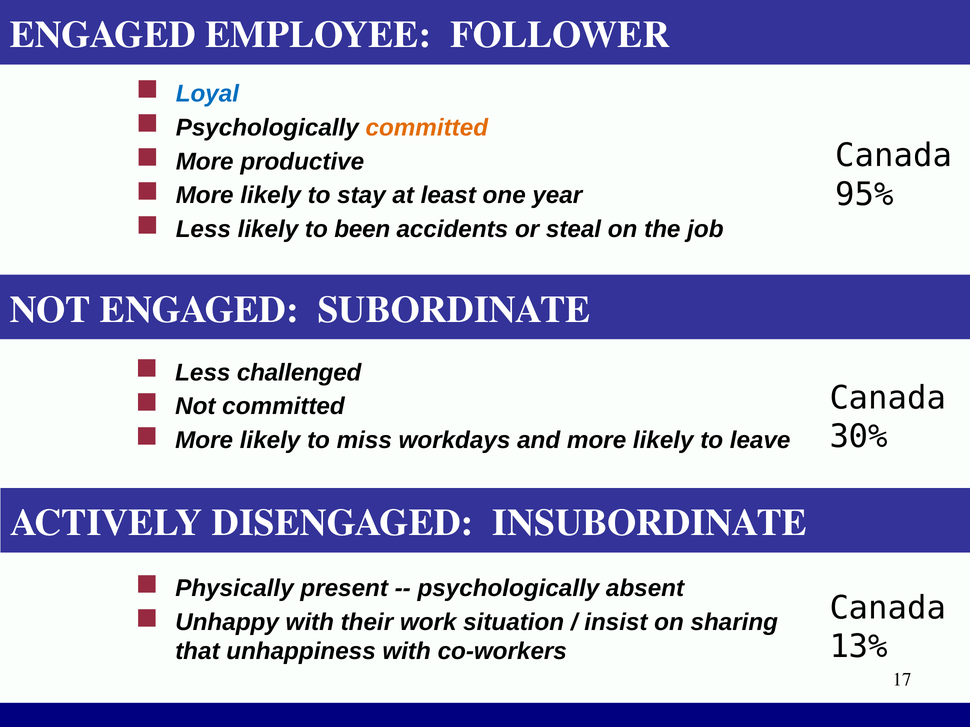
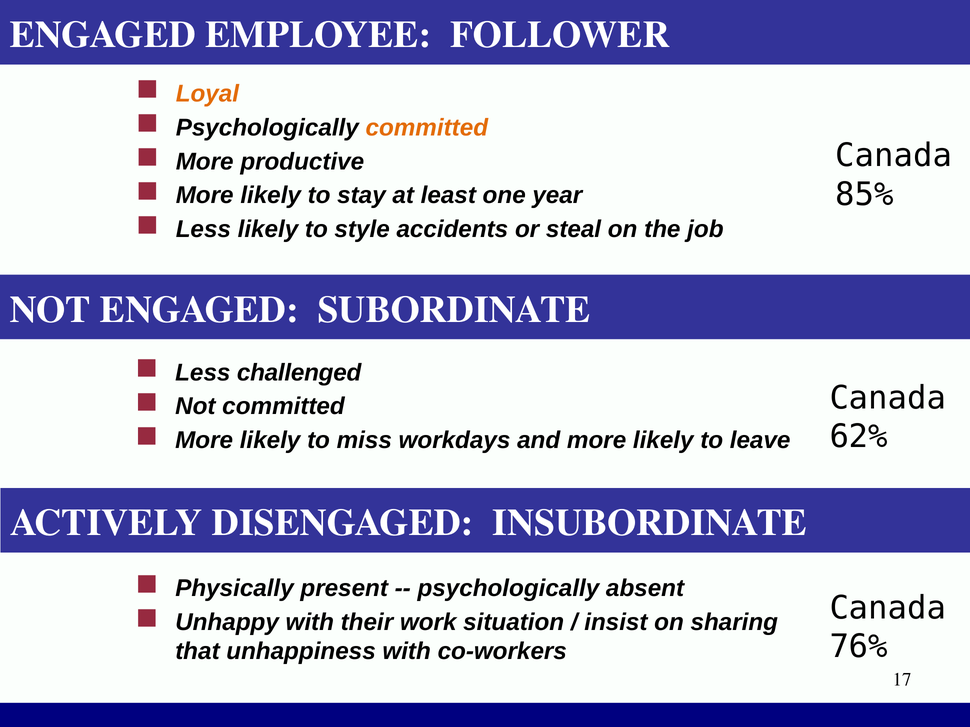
Loyal colour: blue -> orange
95%: 95% -> 85%
been: been -> style
30%: 30% -> 62%
13%: 13% -> 76%
